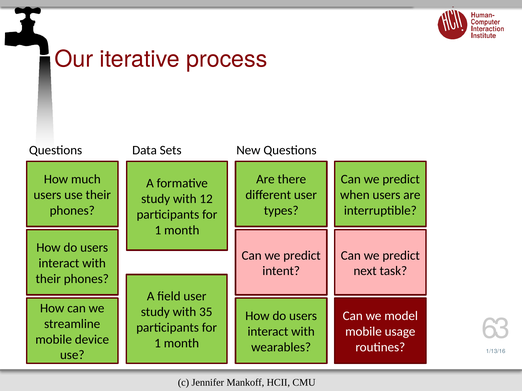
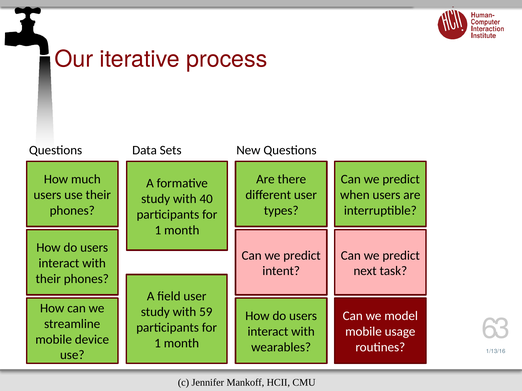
12: 12 -> 40
35: 35 -> 59
